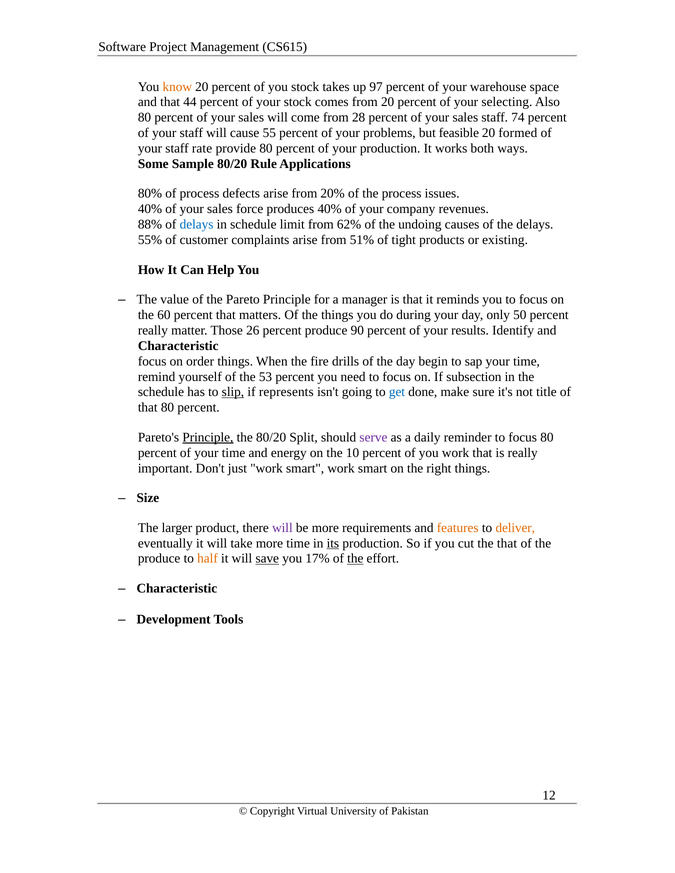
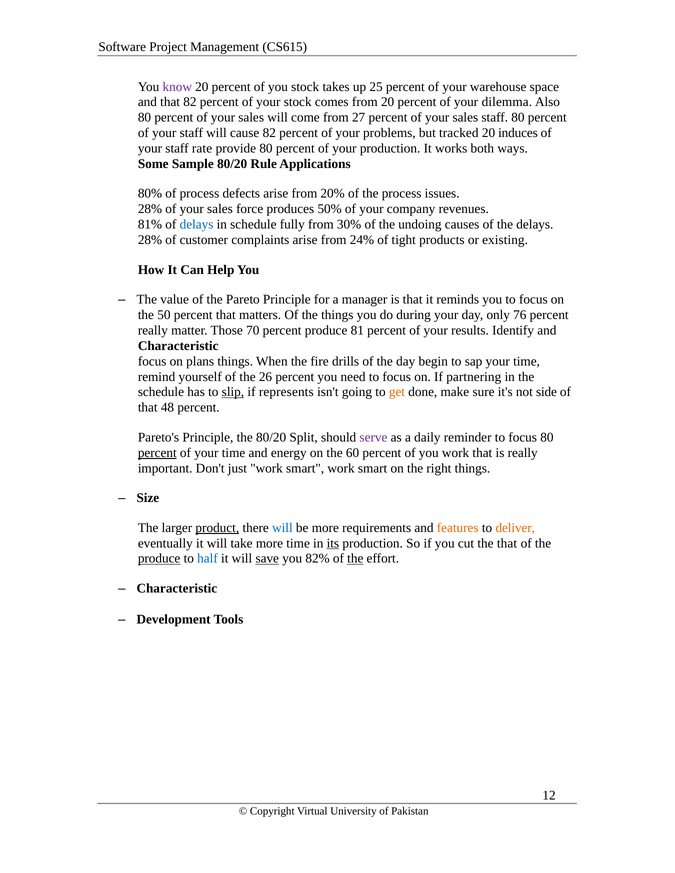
know colour: orange -> purple
97: 97 -> 25
that 44: 44 -> 82
selecting: selecting -> dilemma
28: 28 -> 27
staff 74: 74 -> 80
cause 55: 55 -> 82
feasible: feasible -> tracked
formed: formed -> induces
40% at (150, 209): 40% -> 28%
produces 40%: 40% -> 50%
88%: 88% -> 81%
limit: limit -> fully
62%: 62% -> 30%
55% at (150, 240): 55% -> 28%
51%: 51% -> 24%
60: 60 -> 50
50: 50 -> 76
26: 26 -> 70
90: 90 -> 81
order: order -> plans
53: 53 -> 26
subsection: subsection -> partnering
get colour: blue -> orange
title: title -> side
that 80: 80 -> 48
Principle at (208, 438) underline: present -> none
percent at (157, 453) underline: none -> present
10: 10 -> 60
product underline: none -> present
will at (282, 528) colour: purple -> blue
produce at (159, 559) underline: none -> present
half colour: orange -> blue
17%: 17% -> 82%
